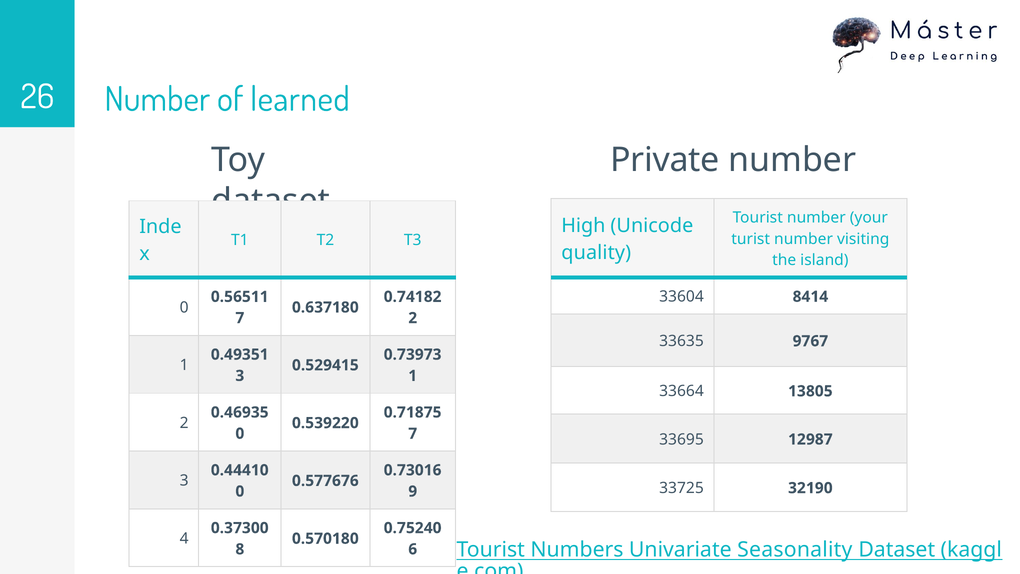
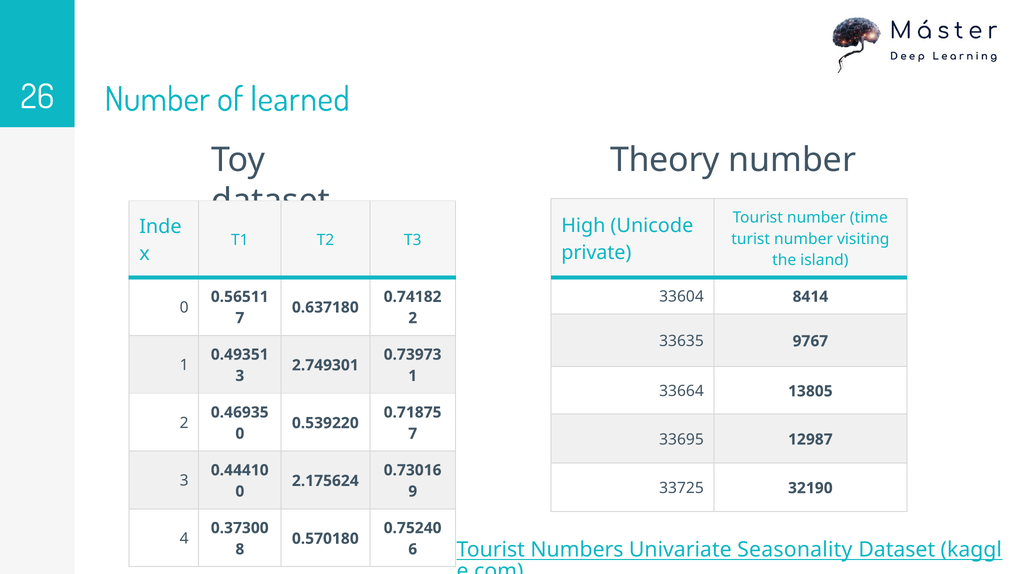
Private: Private -> Theory
your: your -> time
quality: quality -> private
0.529415: 0.529415 -> 2.749301
0.577676: 0.577676 -> 2.175624
